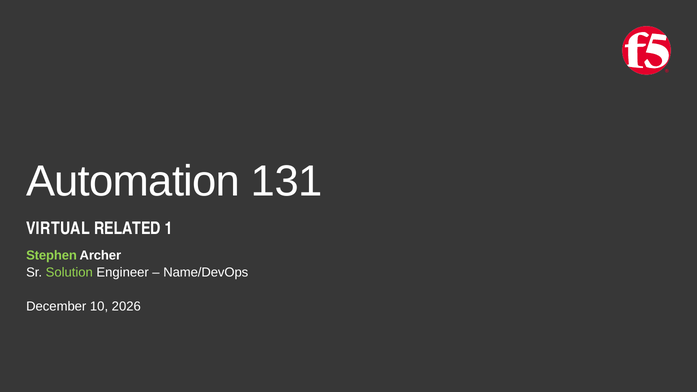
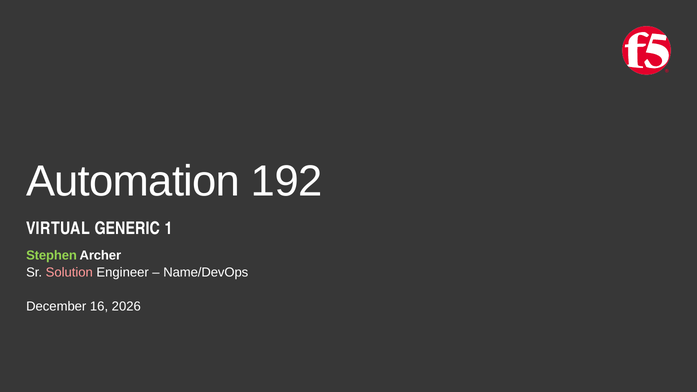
131: 131 -> 192
RELATED: RELATED -> GENERIC
Solution colour: light green -> pink
10: 10 -> 16
